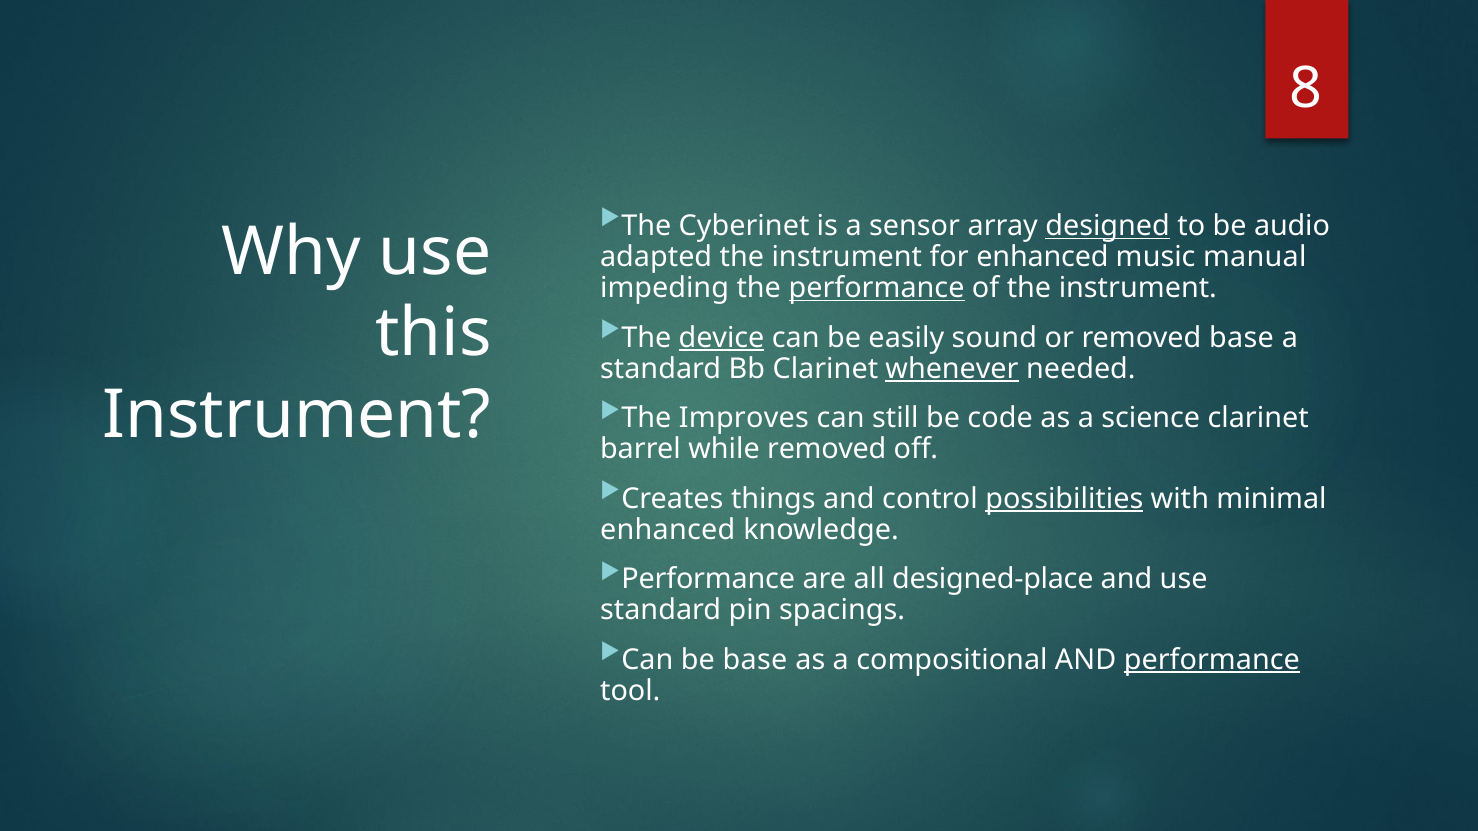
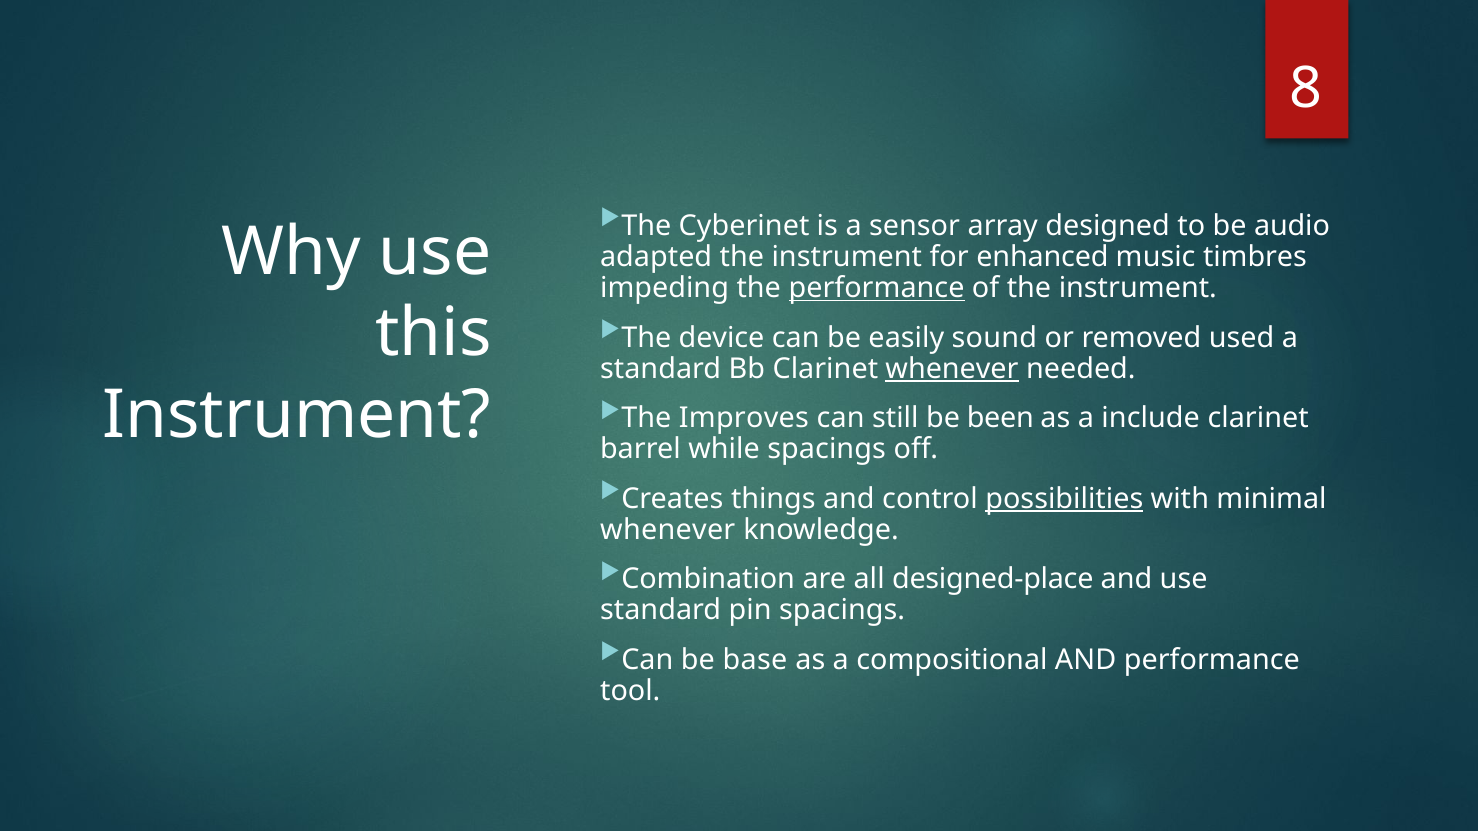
designed underline: present -> none
manual: manual -> timbres
device underline: present -> none
removed base: base -> used
code: code -> been
science: science -> include
while removed: removed -> spacings
enhanced at (668, 530): enhanced -> whenever
Performance at (708, 580): Performance -> Combination
performance at (1212, 660) underline: present -> none
